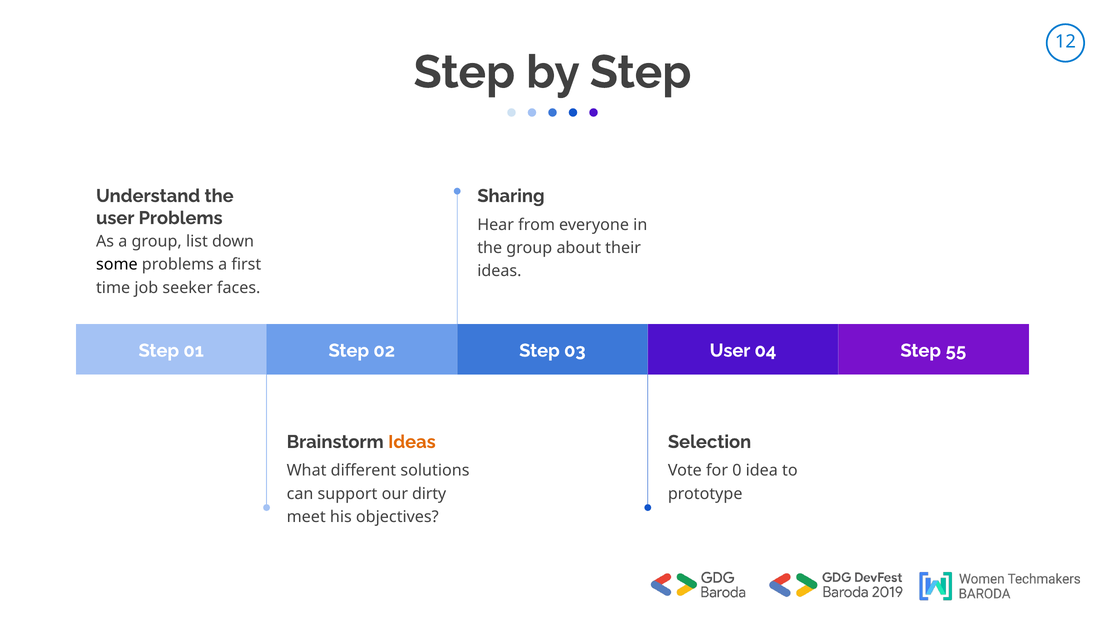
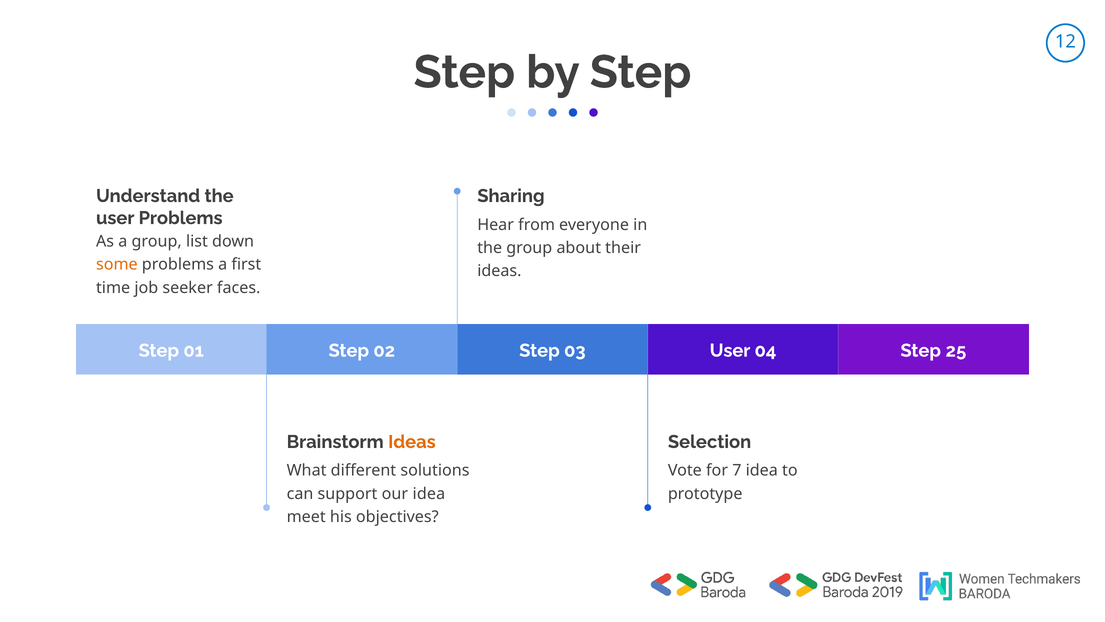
some colour: black -> orange
55: 55 -> 25
0: 0 -> 7
our dirty: dirty -> idea
